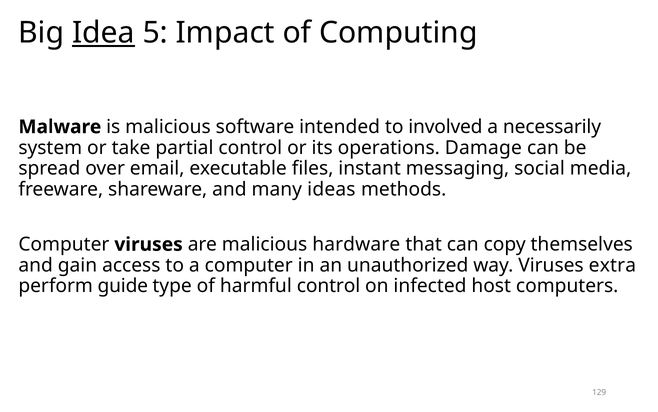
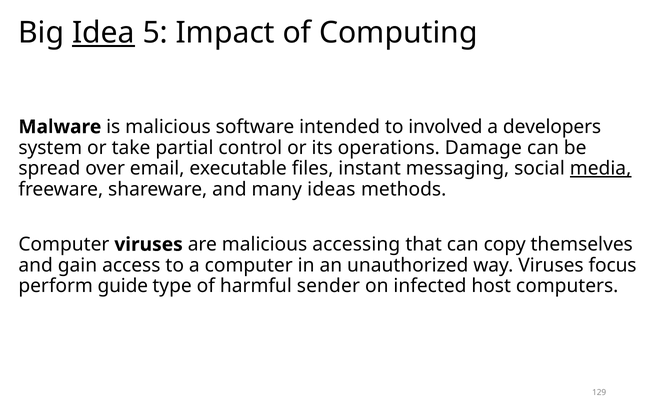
necessarily: necessarily -> developers
media underline: none -> present
hardware: hardware -> accessing
extra: extra -> focus
harmful control: control -> sender
